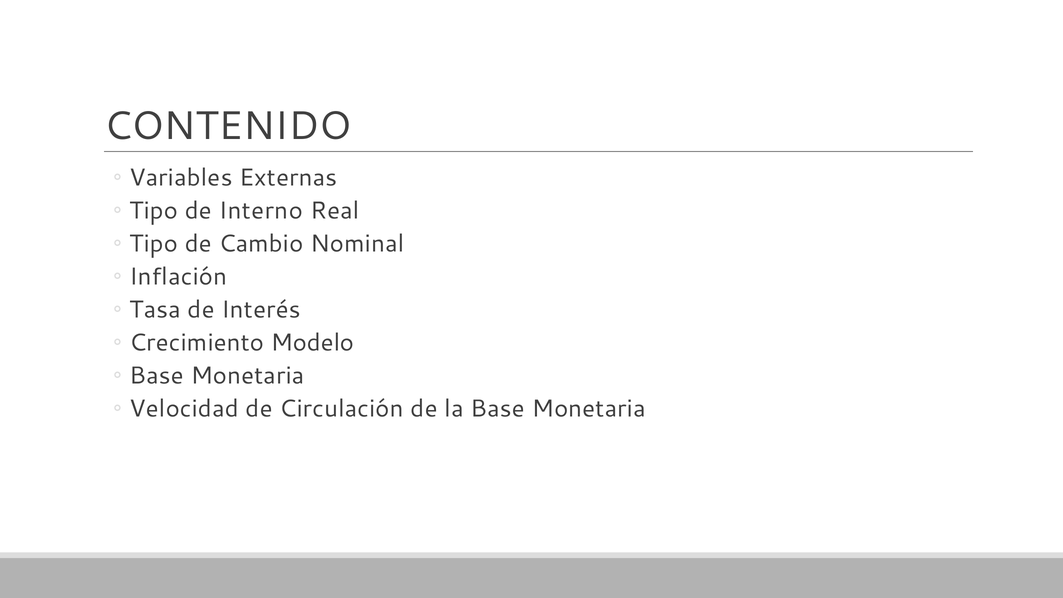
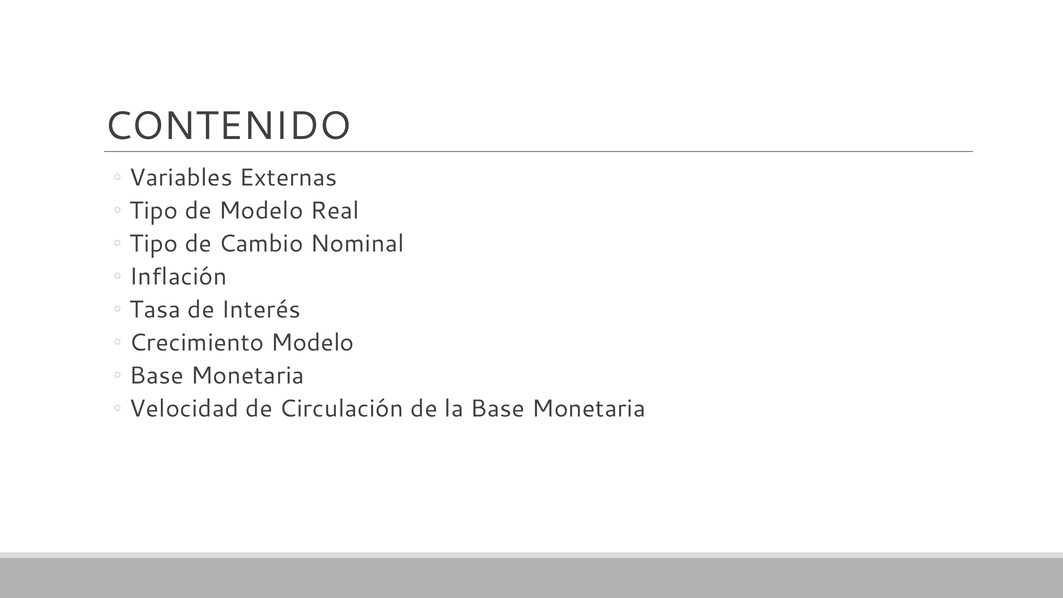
de Interno: Interno -> Modelo
